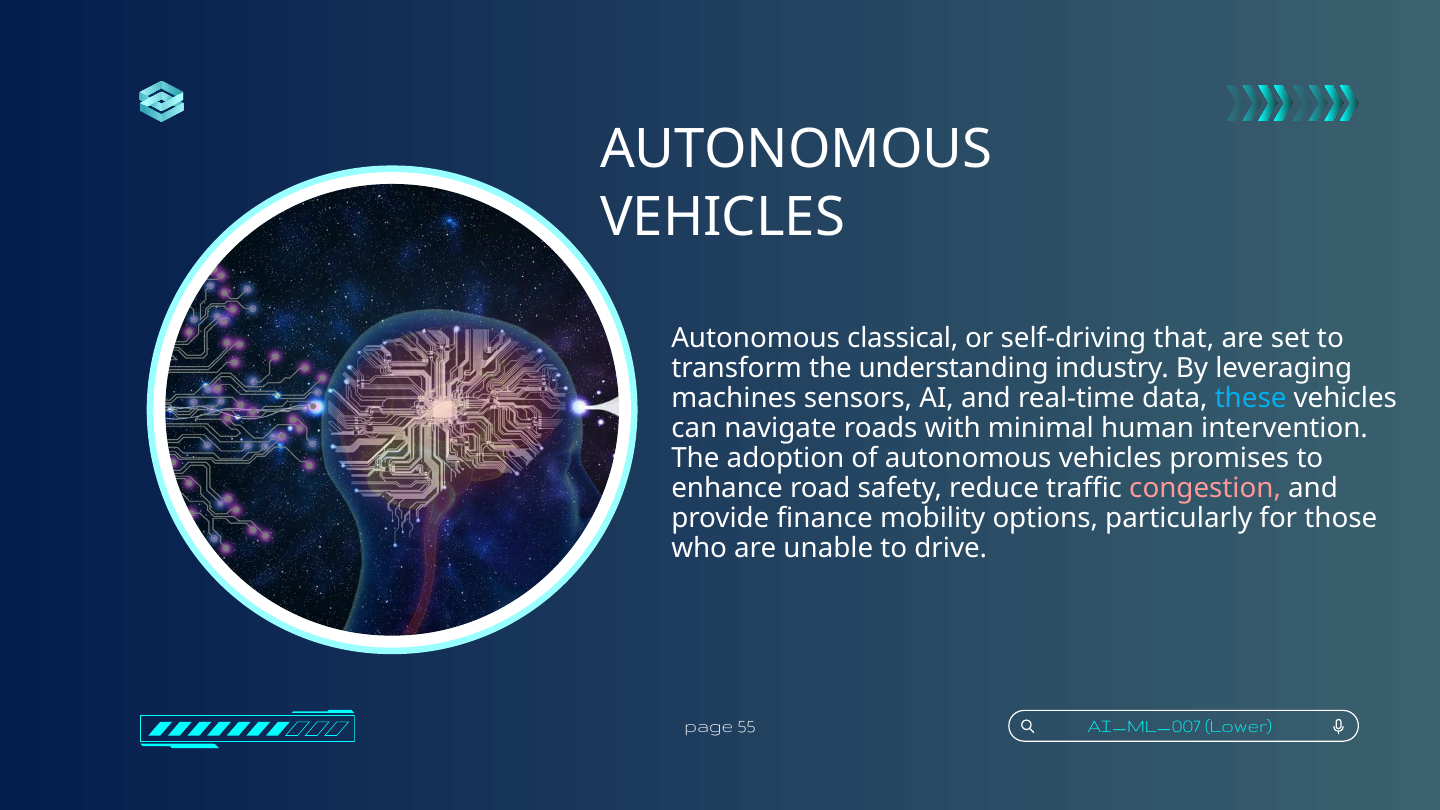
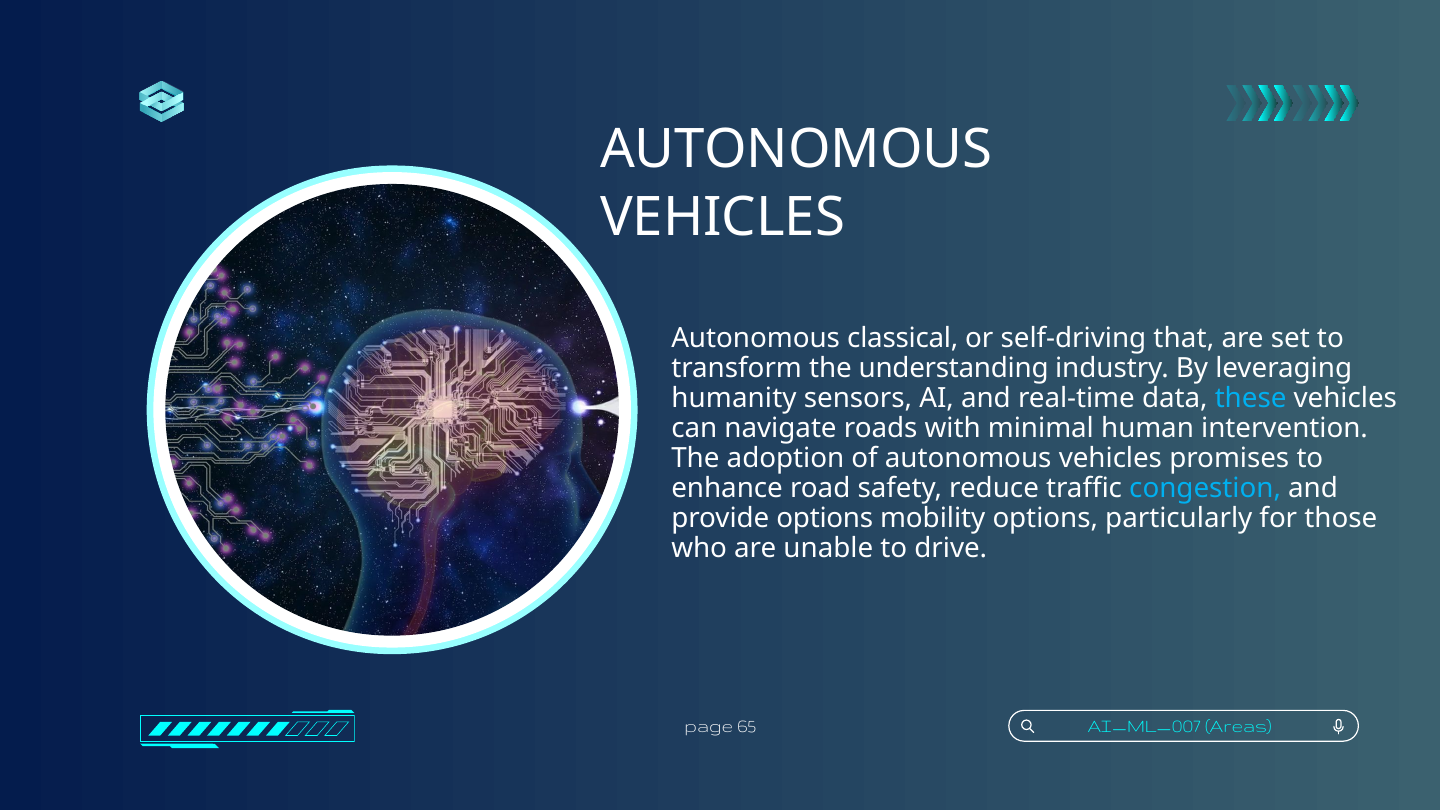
machines: machines -> humanity
congestion colour: pink -> light blue
provide finance: finance -> options
55: 55 -> 65
Lower: Lower -> Areas
